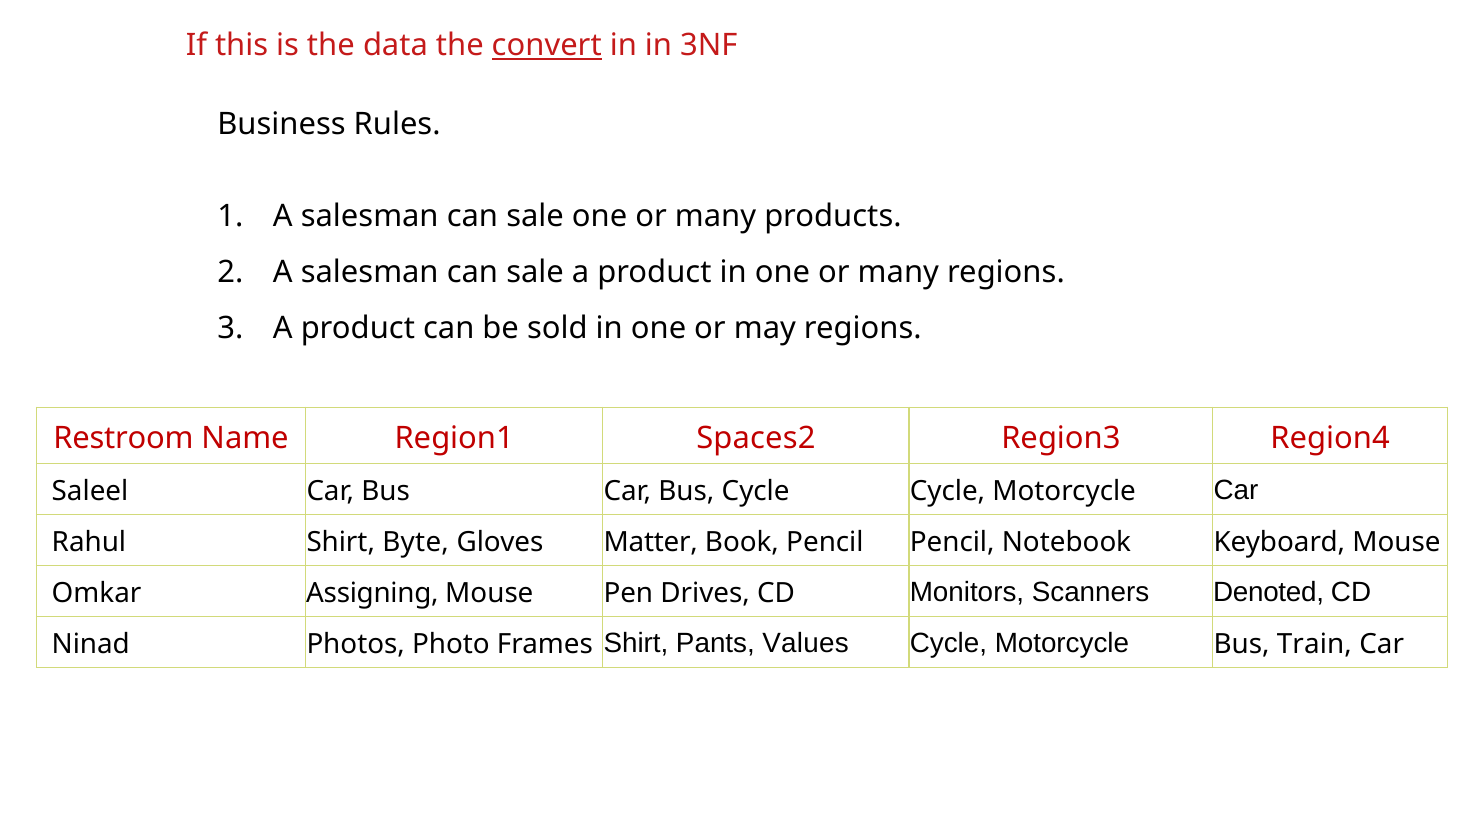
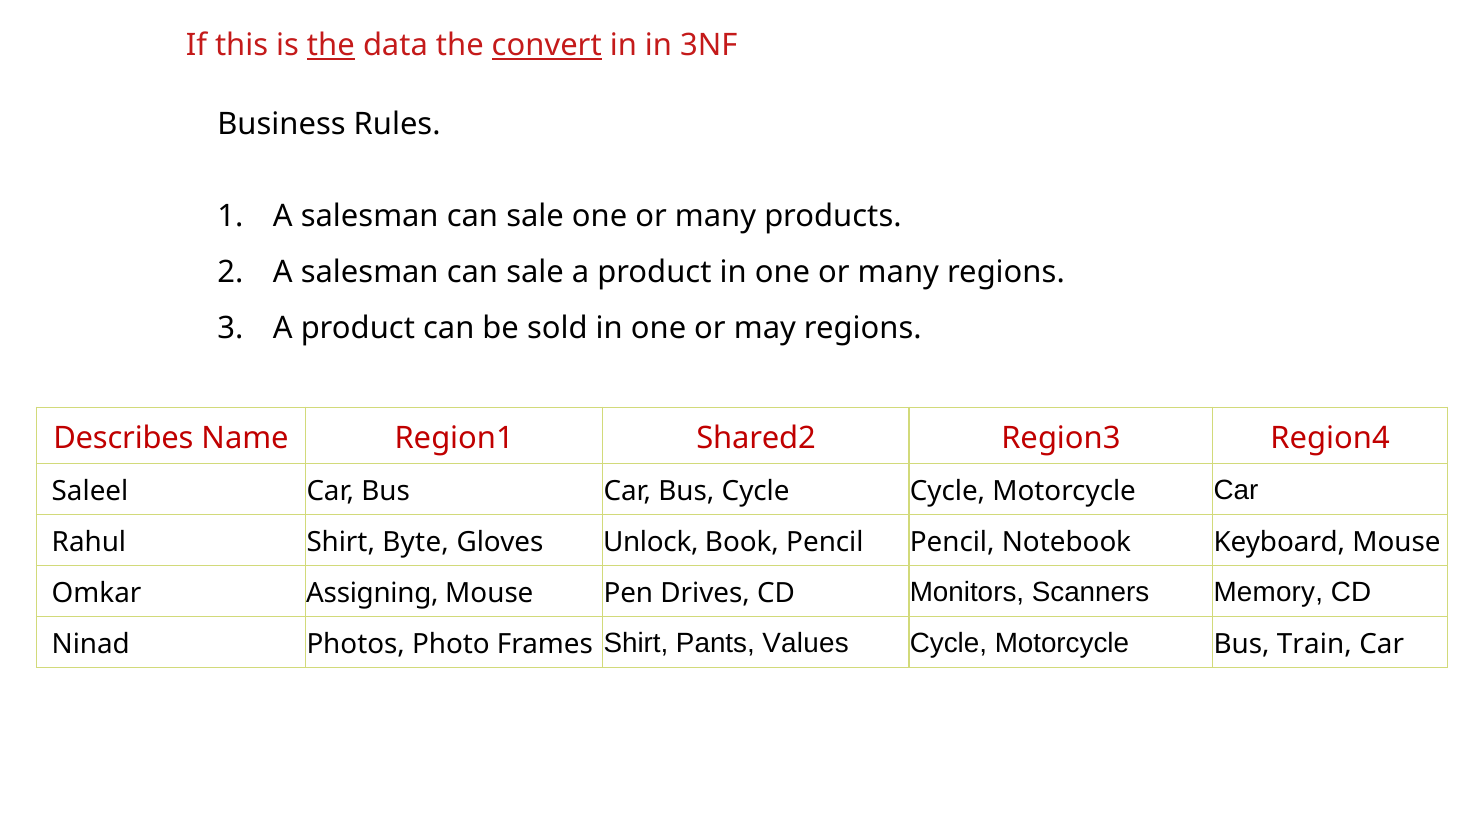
the at (331, 46) underline: none -> present
Restroom: Restroom -> Describes
Spaces2: Spaces2 -> Shared2
Matter: Matter -> Unlock
Denoted: Denoted -> Memory
